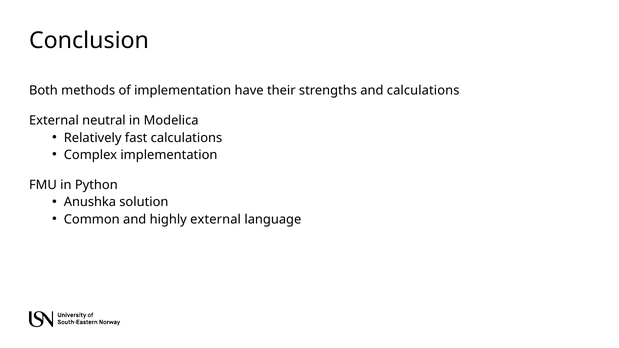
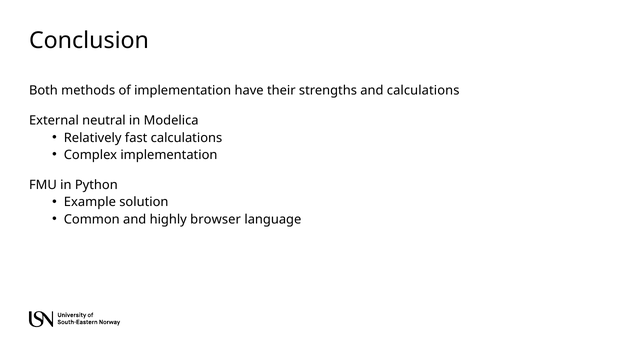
Anushka: Anushka -> Example
highly external: external -> browser
